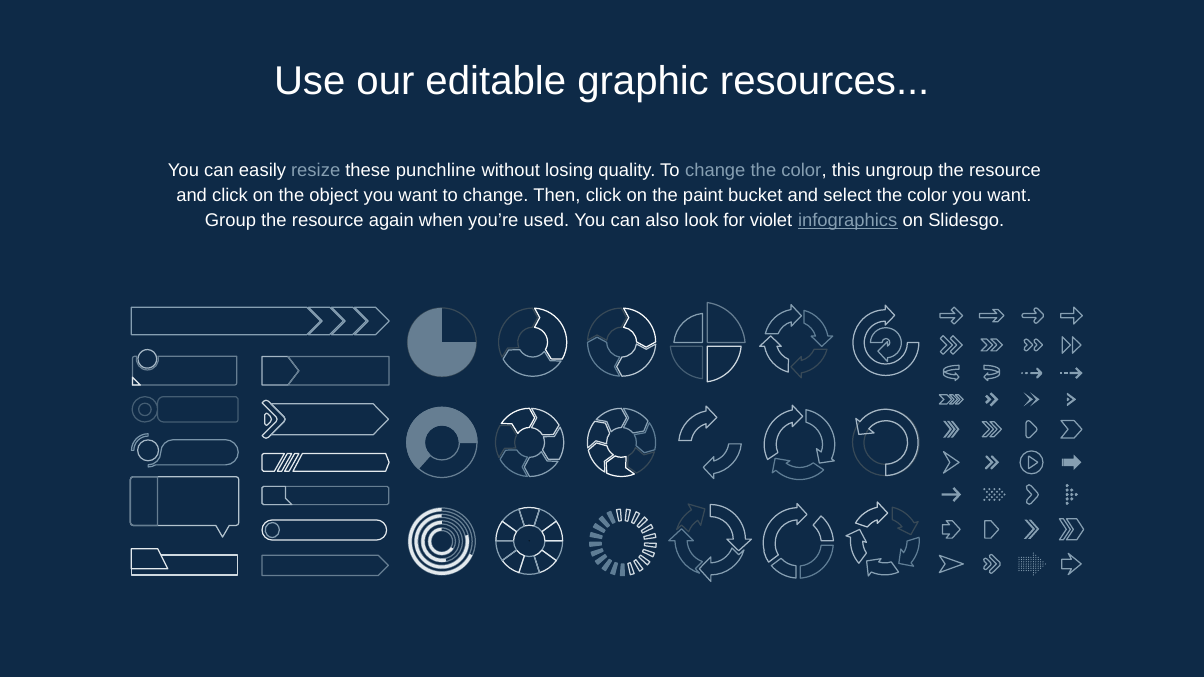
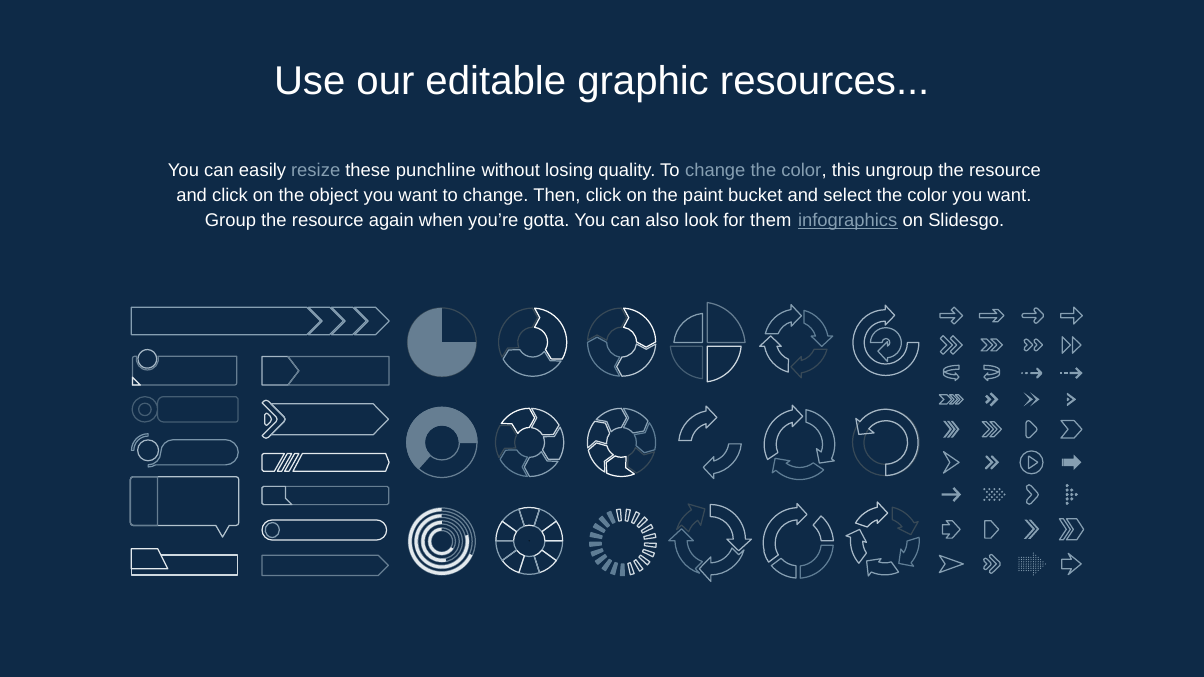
used: used -> gotta
violet: violet -> them
